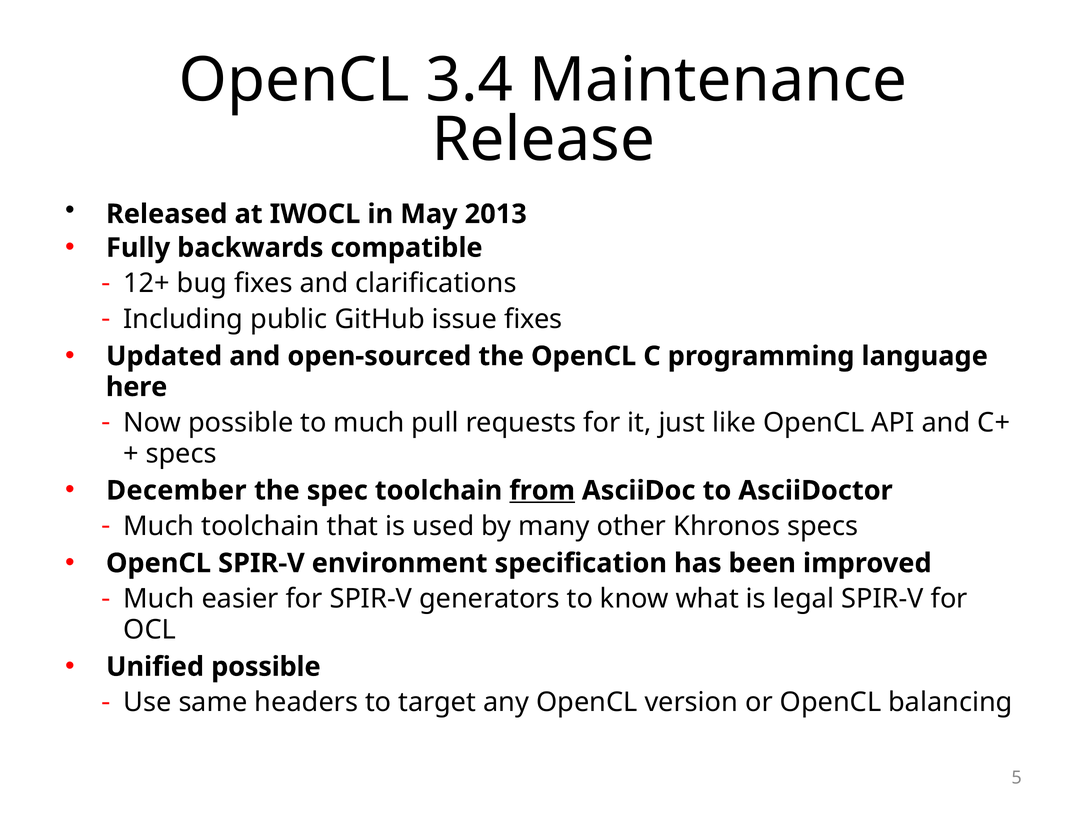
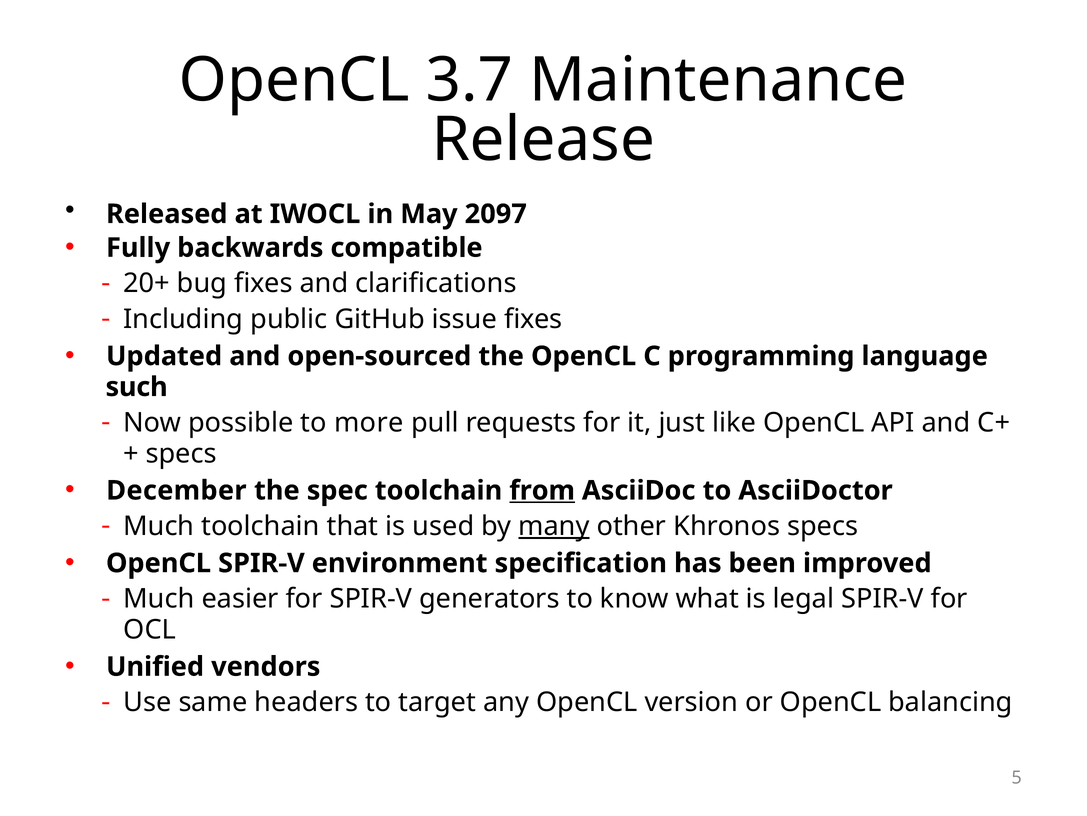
3.4: 3.4 -> 3.7
2013: 2013 -> 2097
12+: 12+ -> 20+
here: here -> such
to much: much -> more
many underline: none -> present
Unified possible: possible -> vendors
